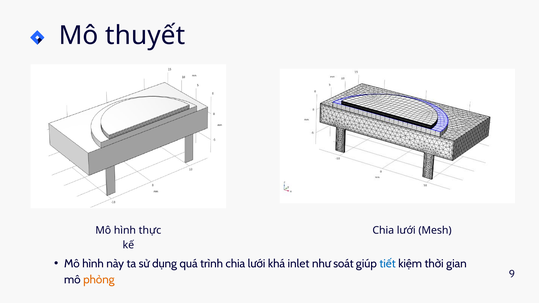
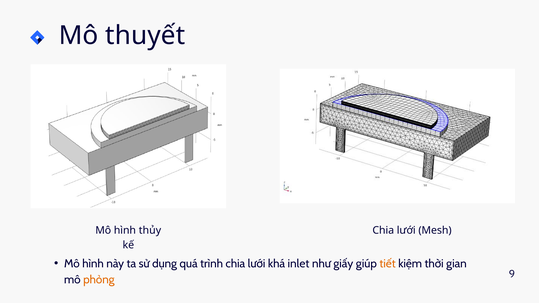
thực: thực -> thủy
soát: soát -> giấy
tiết colour: blue -> orange
